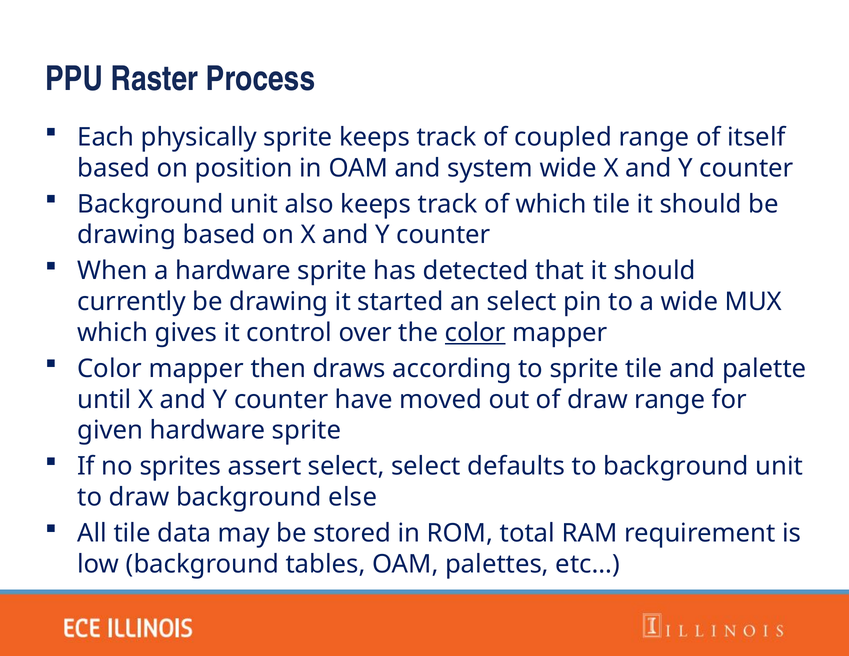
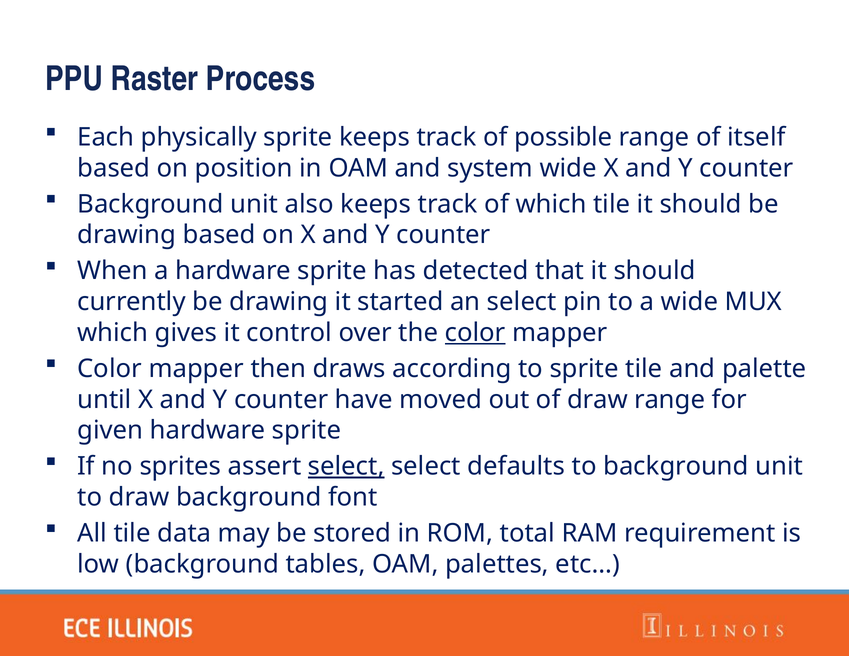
coupled: coupled -> possible
select at (346, 466) underline: none -> present
else: else -> font
